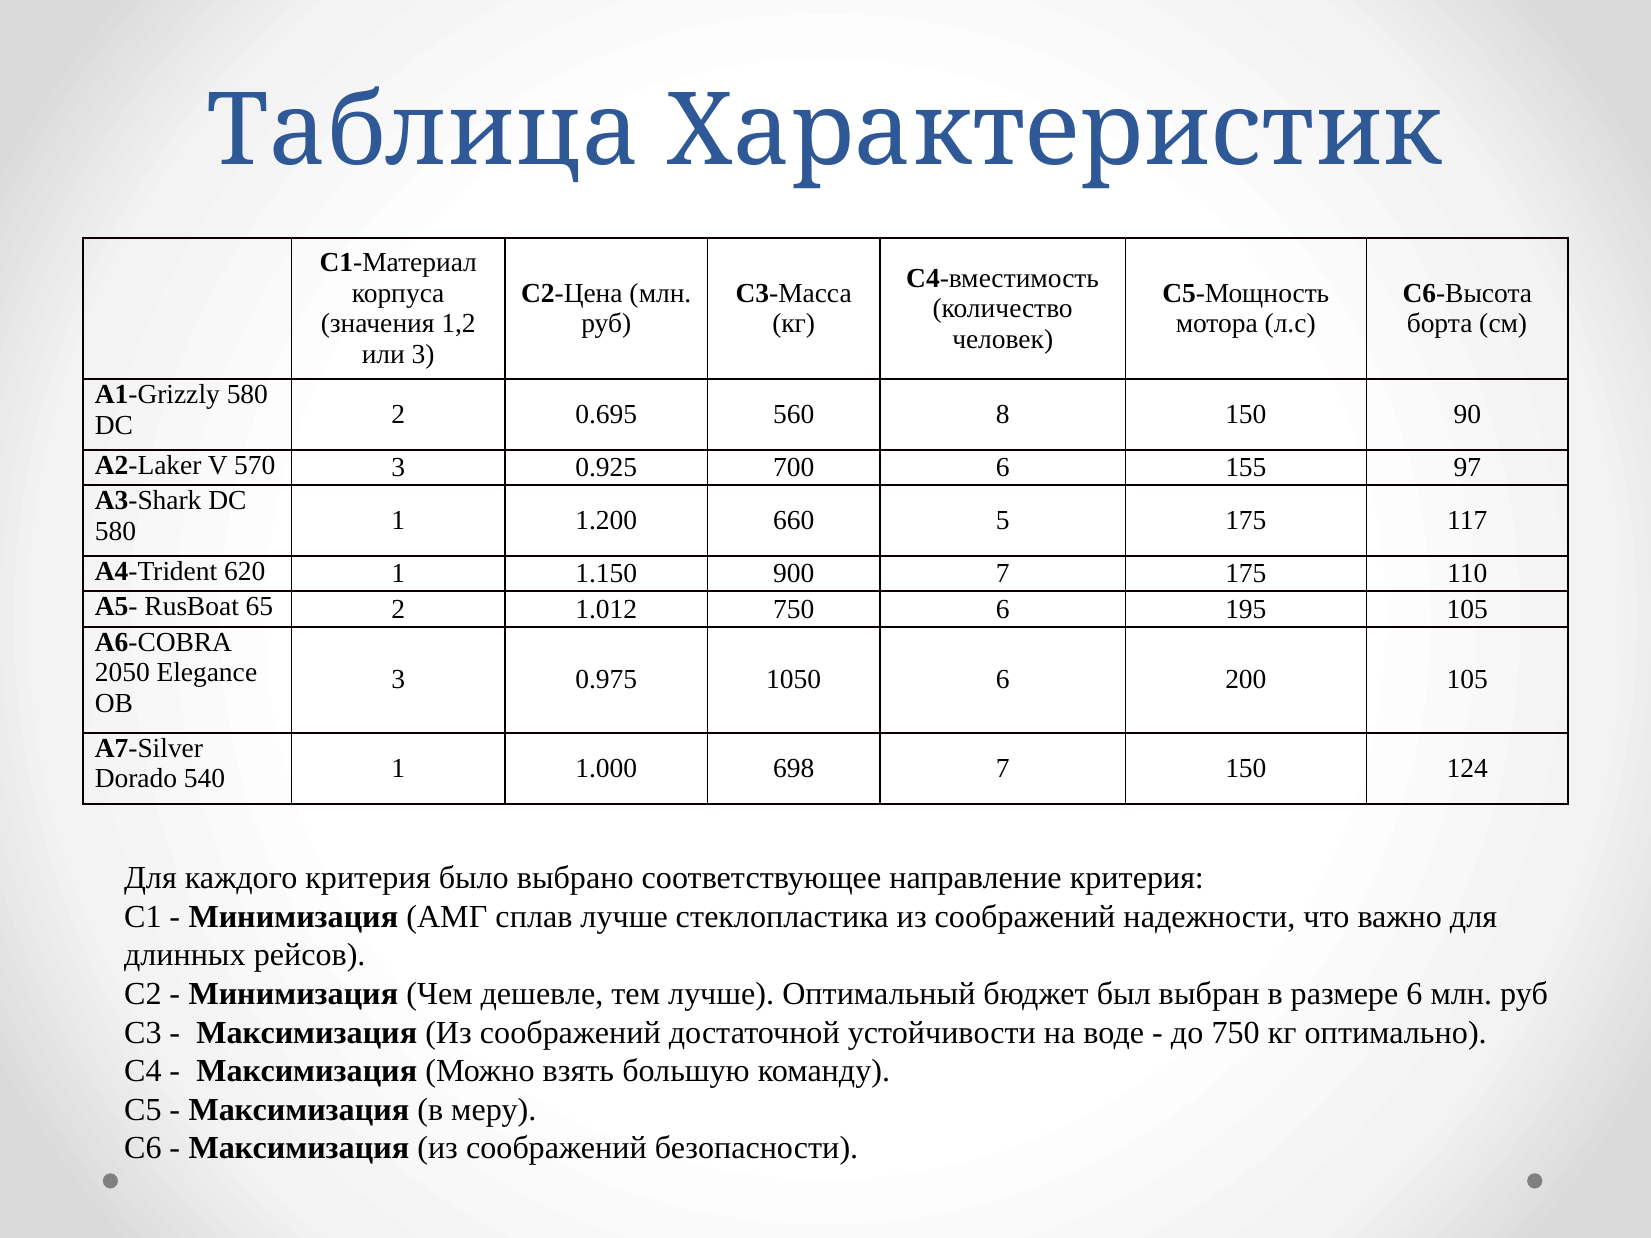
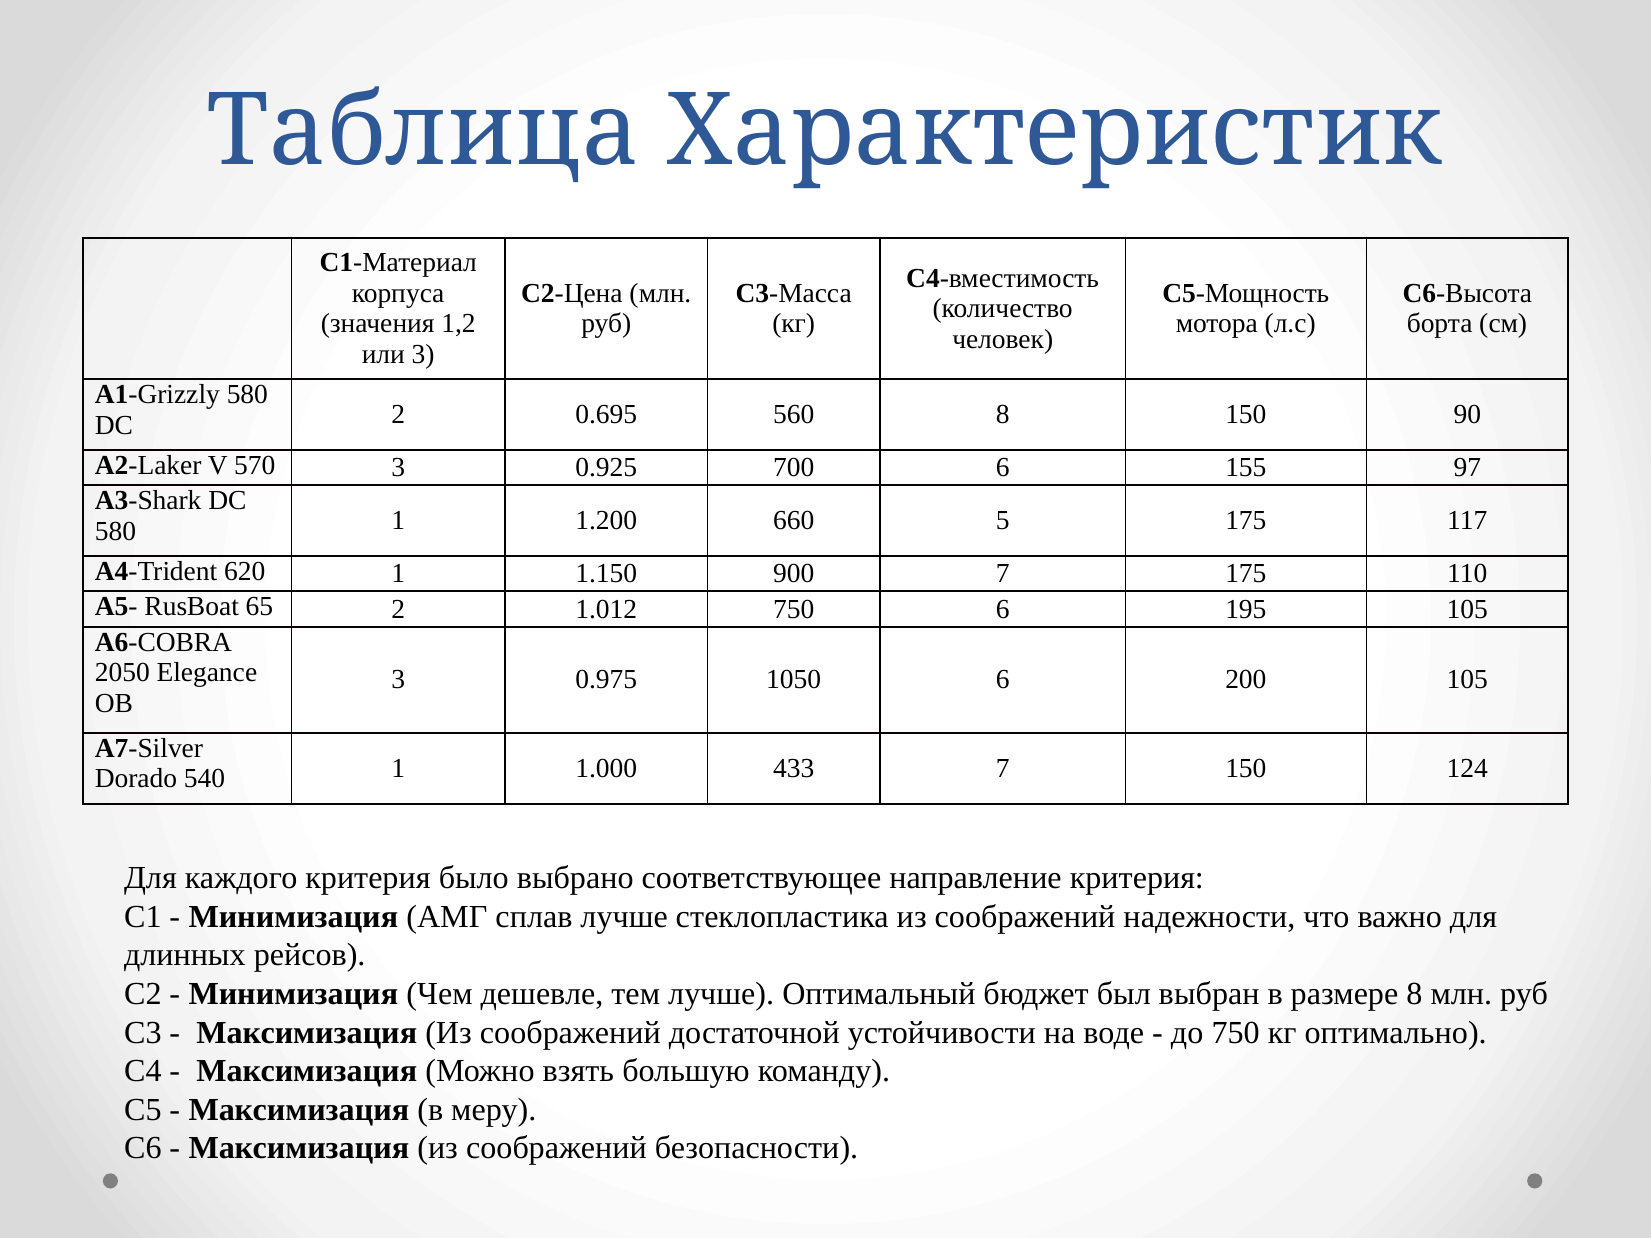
698: 698 -> 433
размере 6: 6 -> 8
